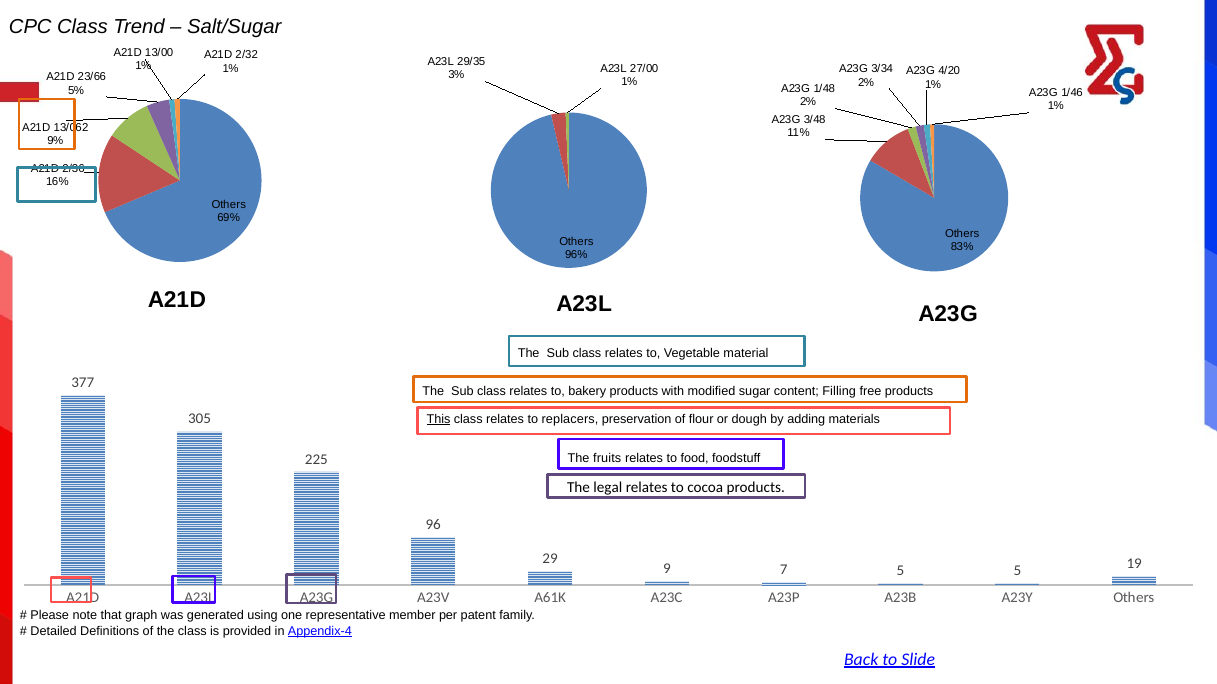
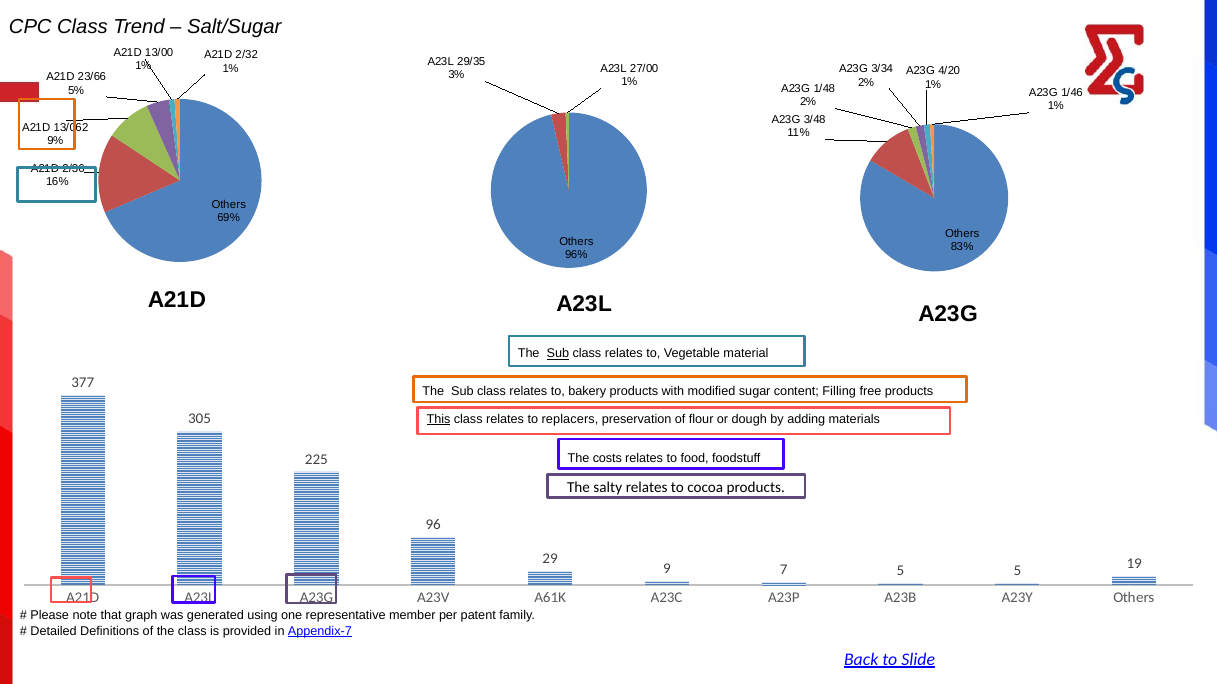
Sub at (558, 354) underline: none -> present
fruits: fruits -> costs
legal: legal -> salty
Appendix-4: Appendix-4 -> Appendix-7
